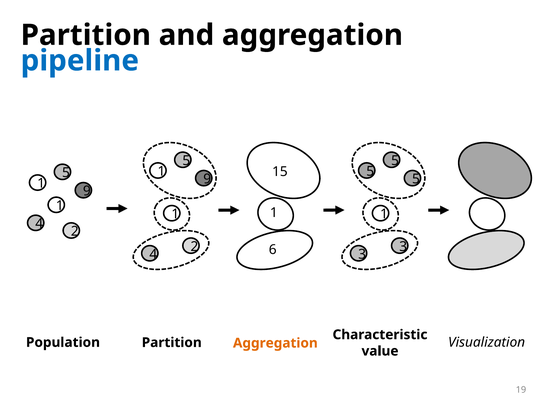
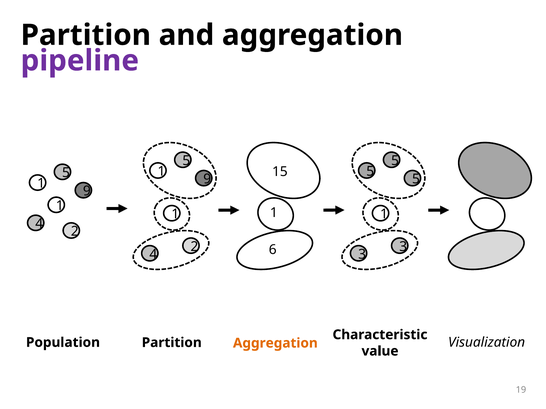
pipeline colour: blue -> purple
